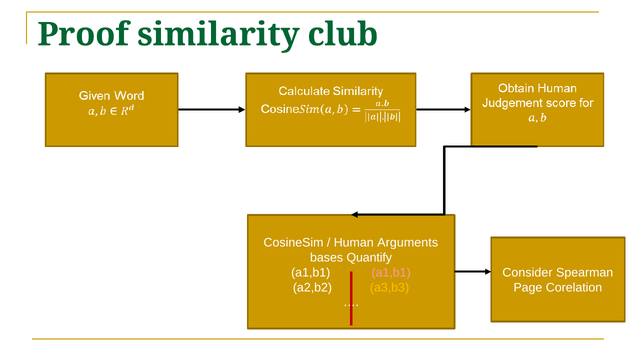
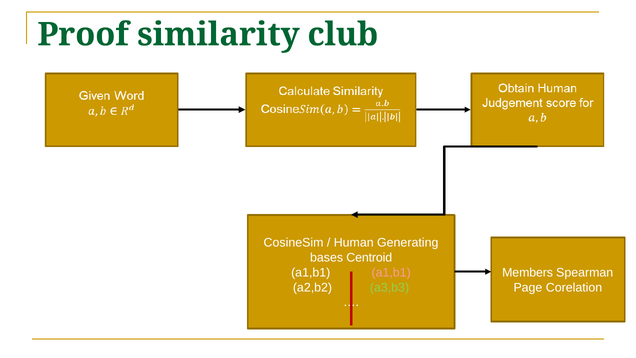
Arguments: Arguments -> Generating
Quantify: Quantify -> Centroid
Consider: Consider -> Members
a3,b3 colour: yellow -> light green
